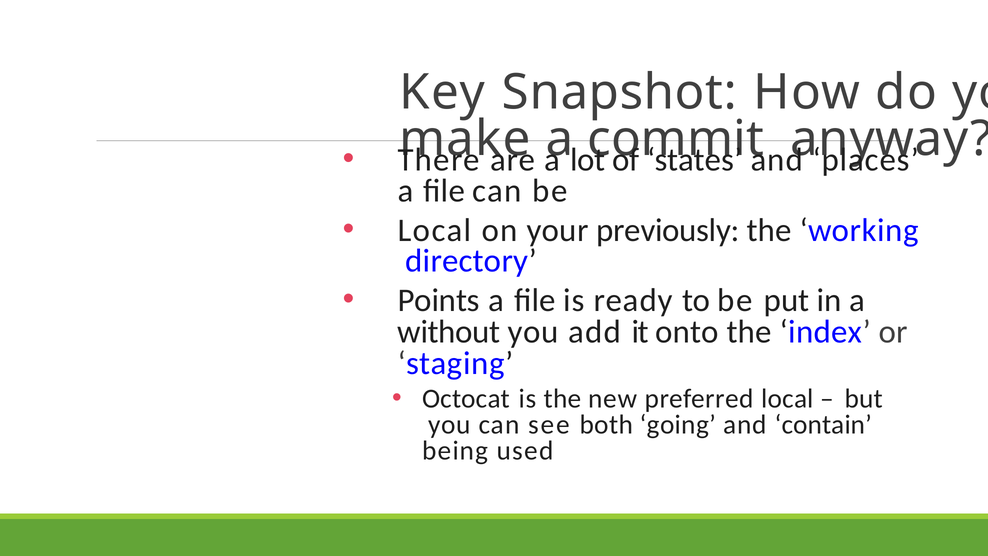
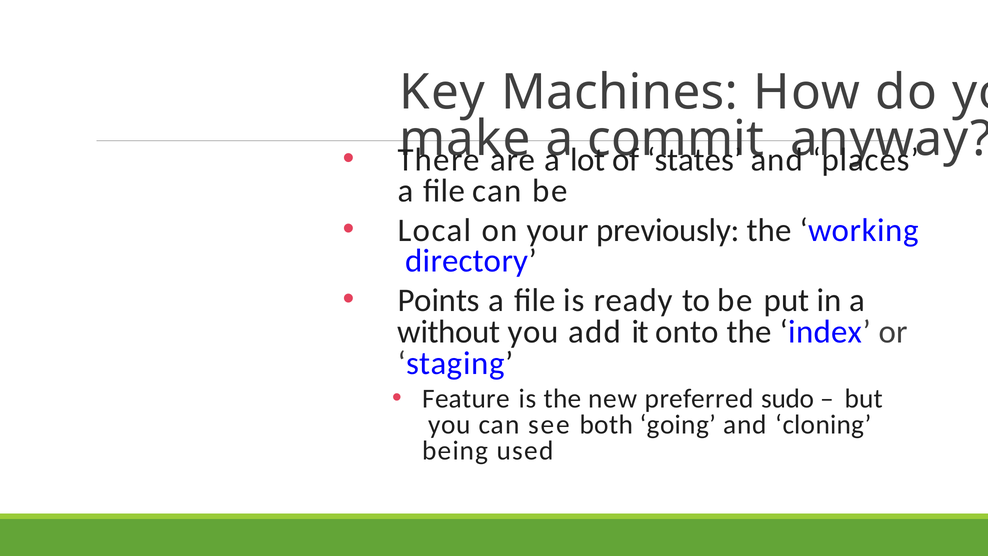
Snapshot: Snapshot -> Machines
Octocat: Octocat -> Feature
preferred local: local -> sudo
contain: contain -> cloning
